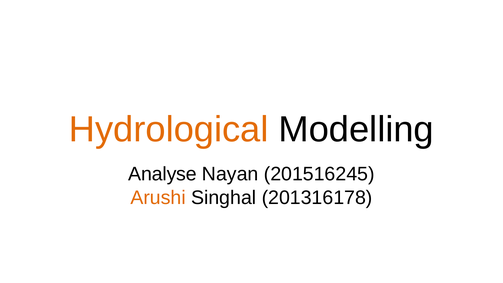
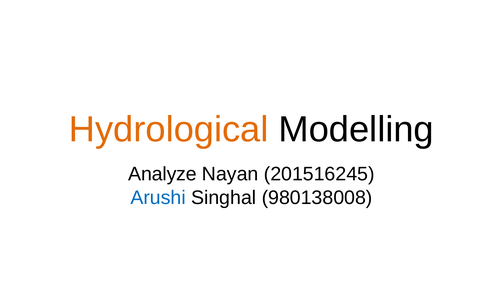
Analyse: Analyse -> Analyze
Arushi colour: orange -> blue
201316178: 201316178 -> 980138008
